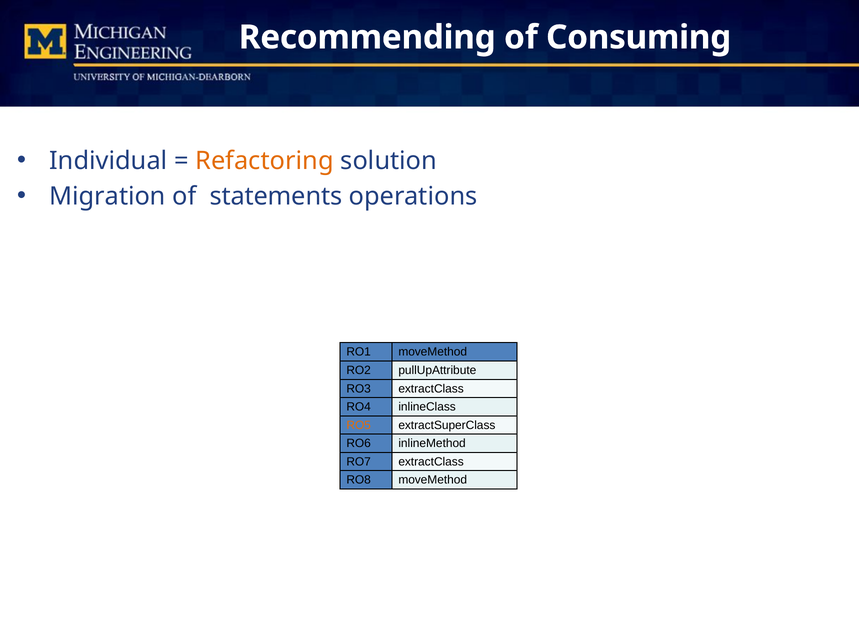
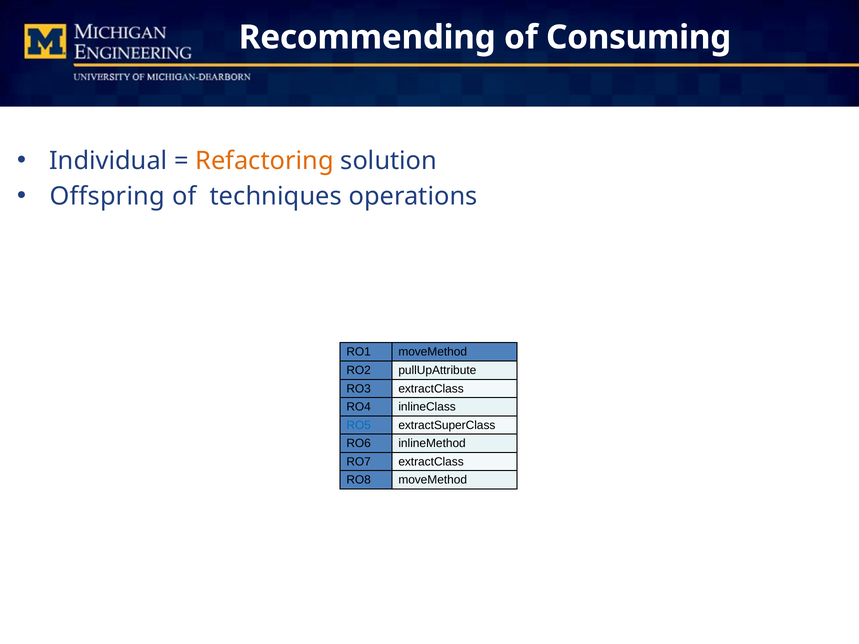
Migration: Migration -> Offspring
statements: statements -> techniques
RO5 colour: orange -> blue
